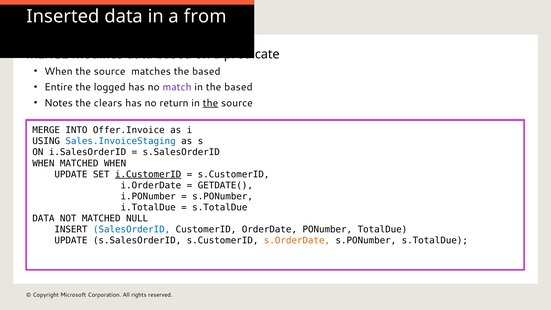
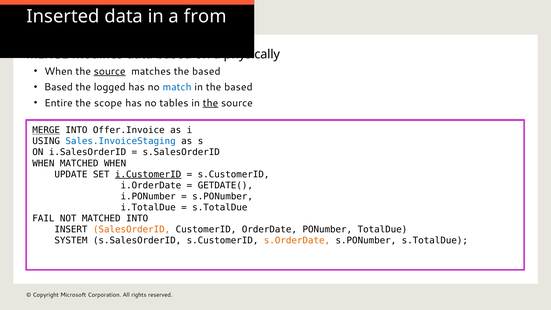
predicate: predicate -> physically
source at (110, 71) underline: none -> present
Entire at (58, 87): Entire -> Based
match colour: purple -> blue
Notes: Notes -> Entire
clears: clears -> scope
return: return -> tables
MERGE at (46, 130) underline: none -> present
DATA at (43, 218): DATA -> FAIL
MATCHED NULL: NULL -> INTO
SalesOrderID colour: blue -> orange
UPDATE at (71, 240): UPDATE -> SYSTEM
